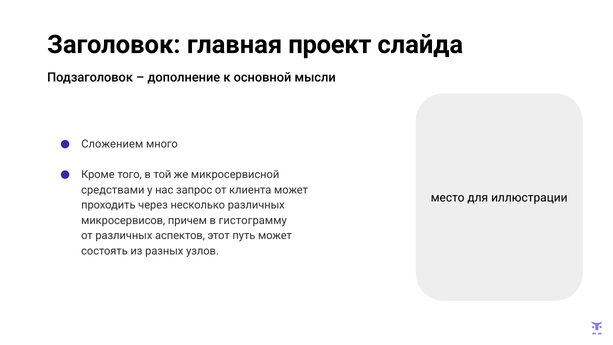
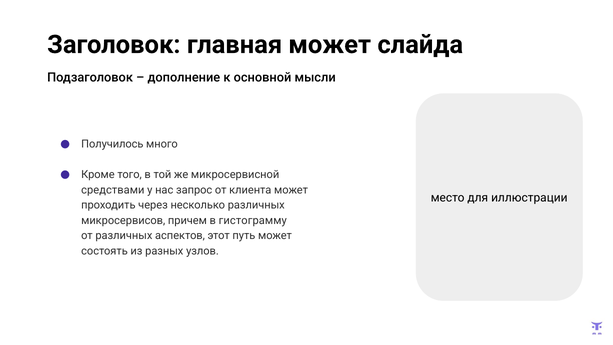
главная проект: проект -> может
Сложением: Сложением -> Получилось
